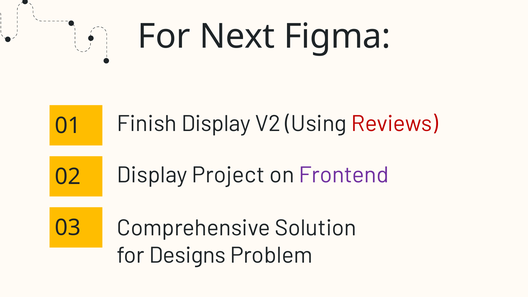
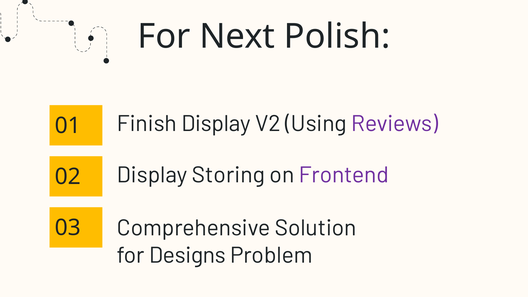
Figma: Figma -> Polish
Reviews colour: red -> purple
Project: Project -> Storing
